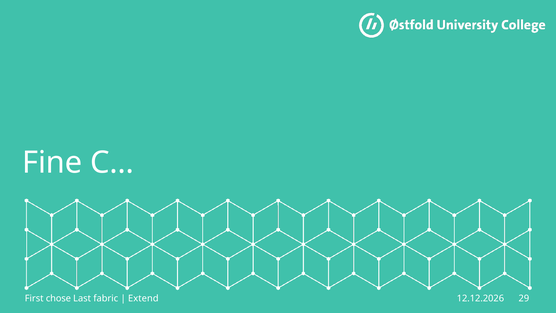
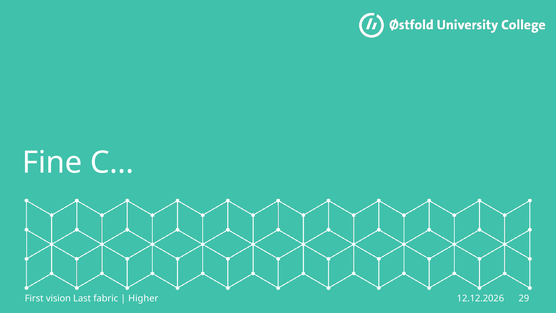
chose: chose -> vision
Extend: Extend -> Higher
